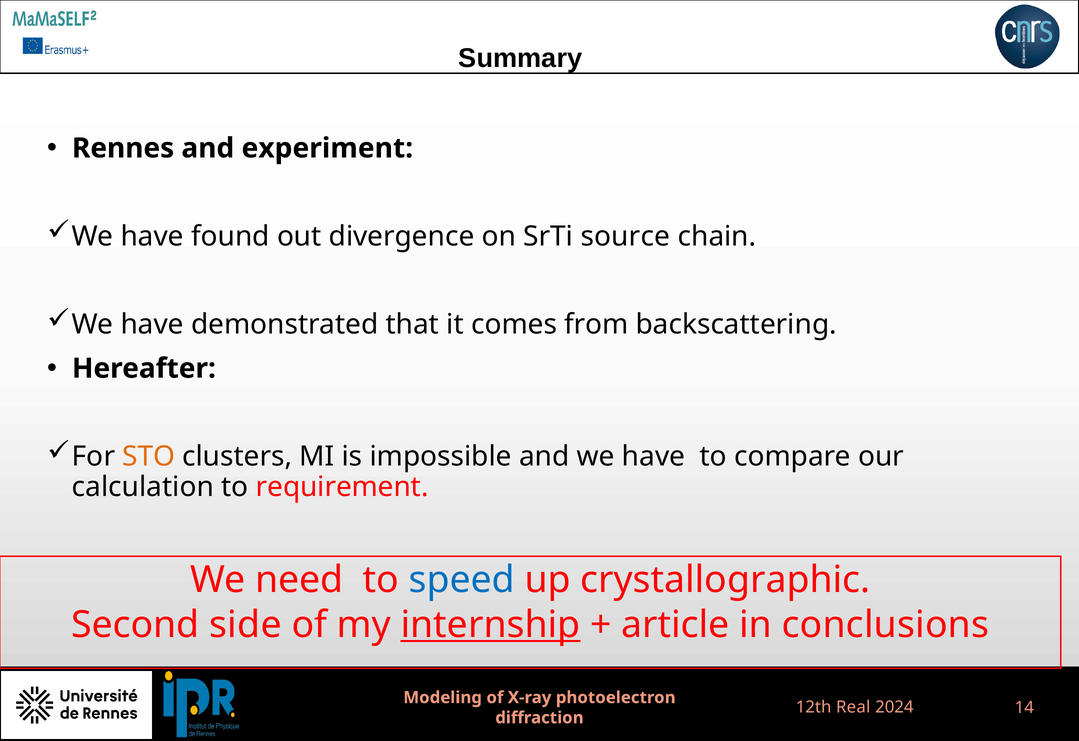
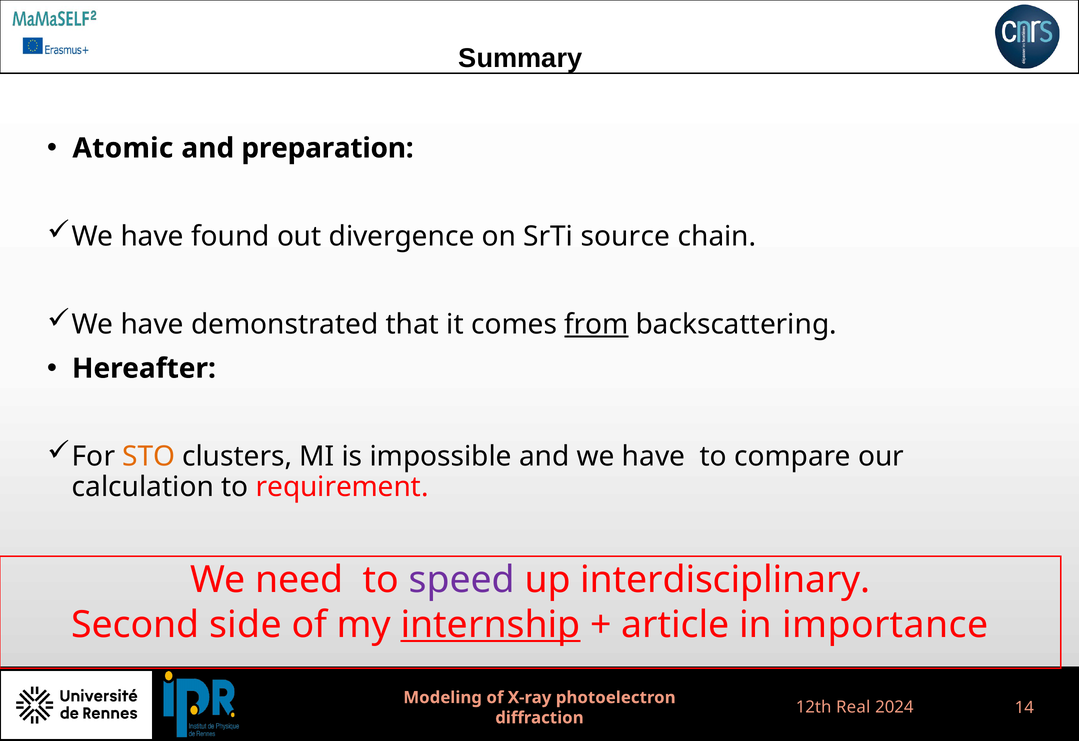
Rennes: Rennes -> Atomic
experiment: experiment -> preparation
from underline: none -> present
speed colour: blue -> purple
crystallographic: crystallographic -> interdisciplinary
conclusions: conclusions -> importance
